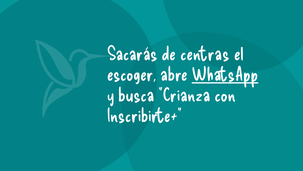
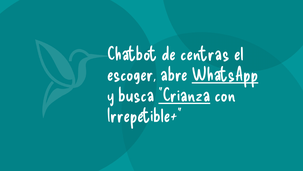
Sacarás: Sacarás -> Chatbot
Crianza underline: none -> present
Inscribirte+: Inscribirte+ -> Irrepetible+
